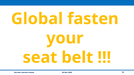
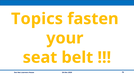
Global: Global -> Topics
